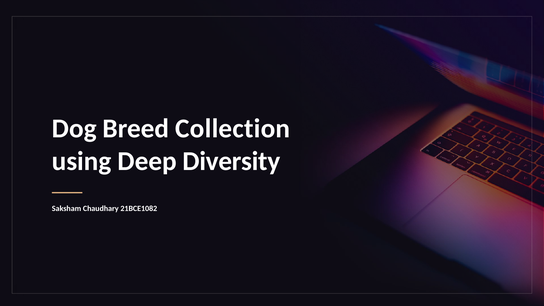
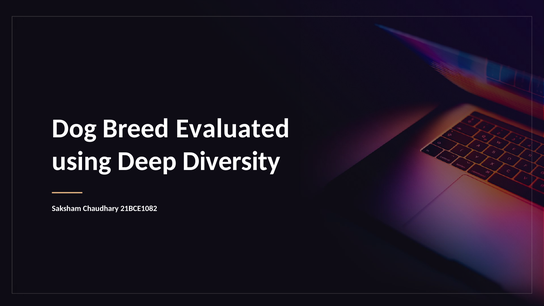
Collection: Collection -> Evaluated
